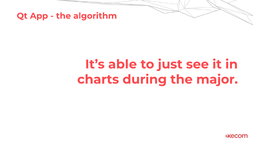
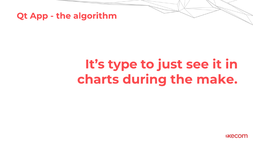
able: able -> type
major: major -> make
